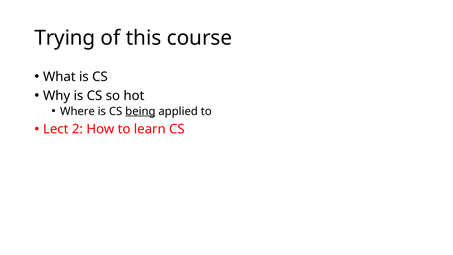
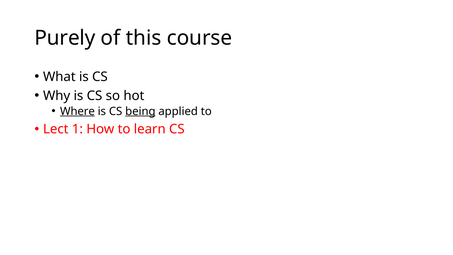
Trying: Trying -> Purely
Where underline: none -> present
2: 2 -> 1
